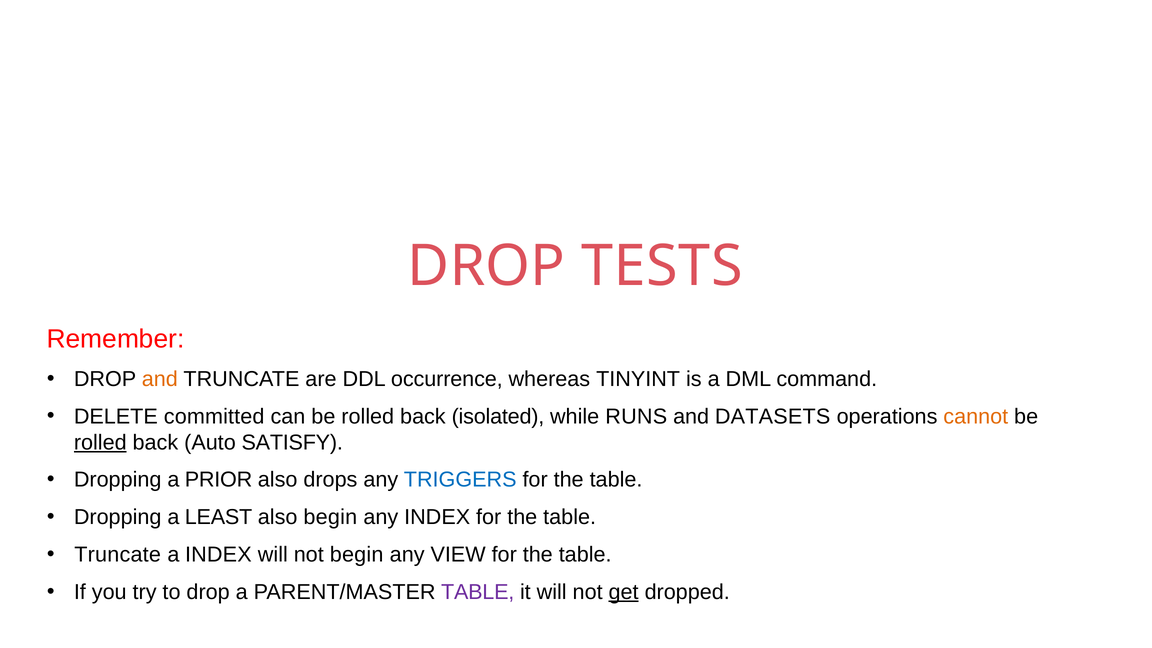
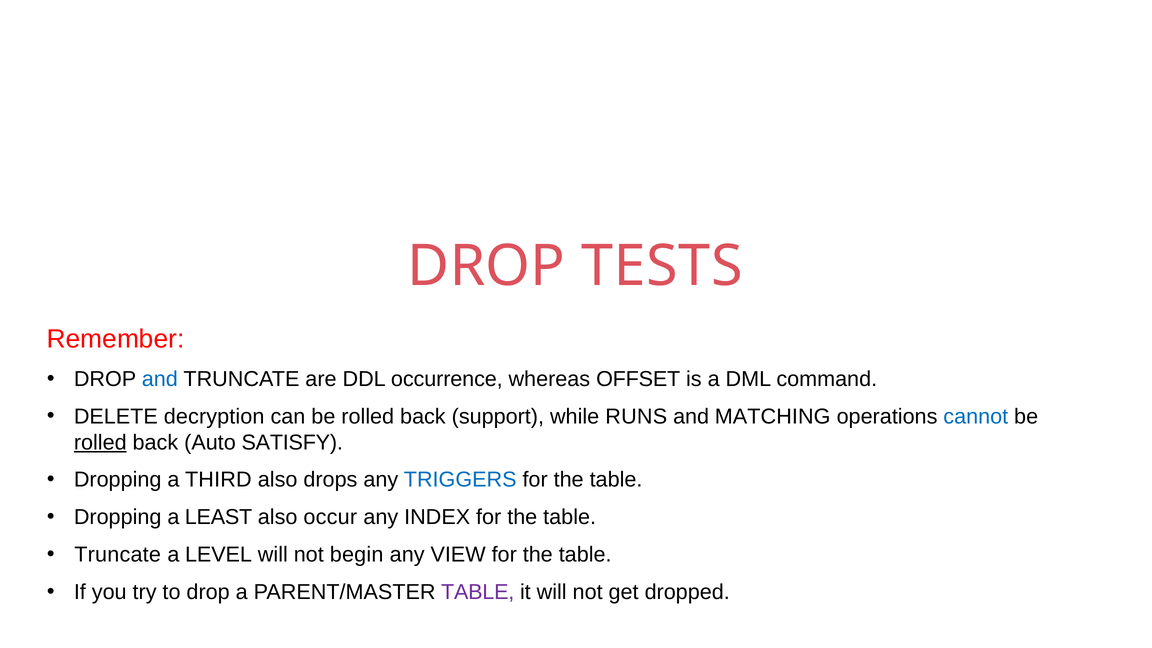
and at (160, 379) colour: orange -> blue
TINYINT: TINYINT -> OFFSET
committed: committed -> decryption
isolated: isolated -> support
DATASETS: DATASETS -> MATCHING
cannot colour: orange -> blue
PRIOR: PRIOR -> THIRD
also begin: begin -> occur
a INDEX: INDEX -> LEVEL
get underline: present -> none
